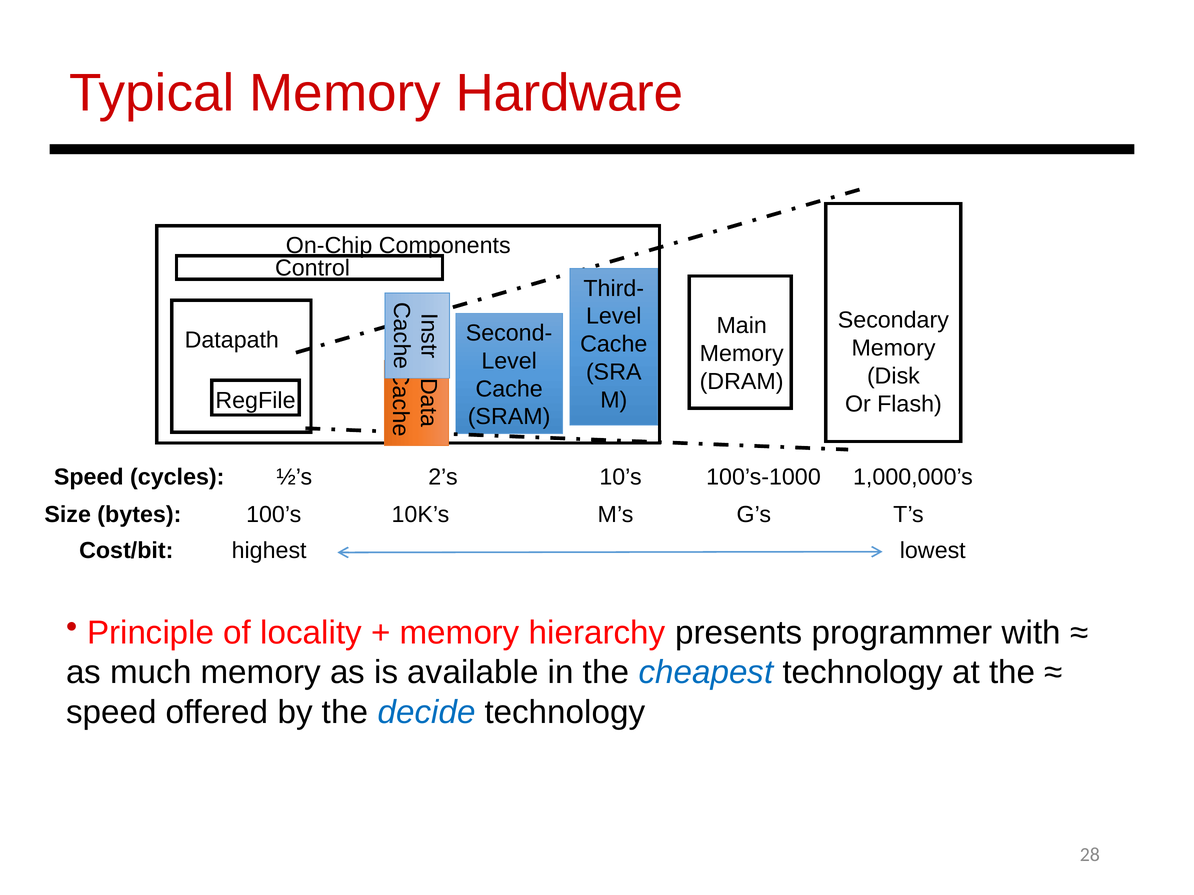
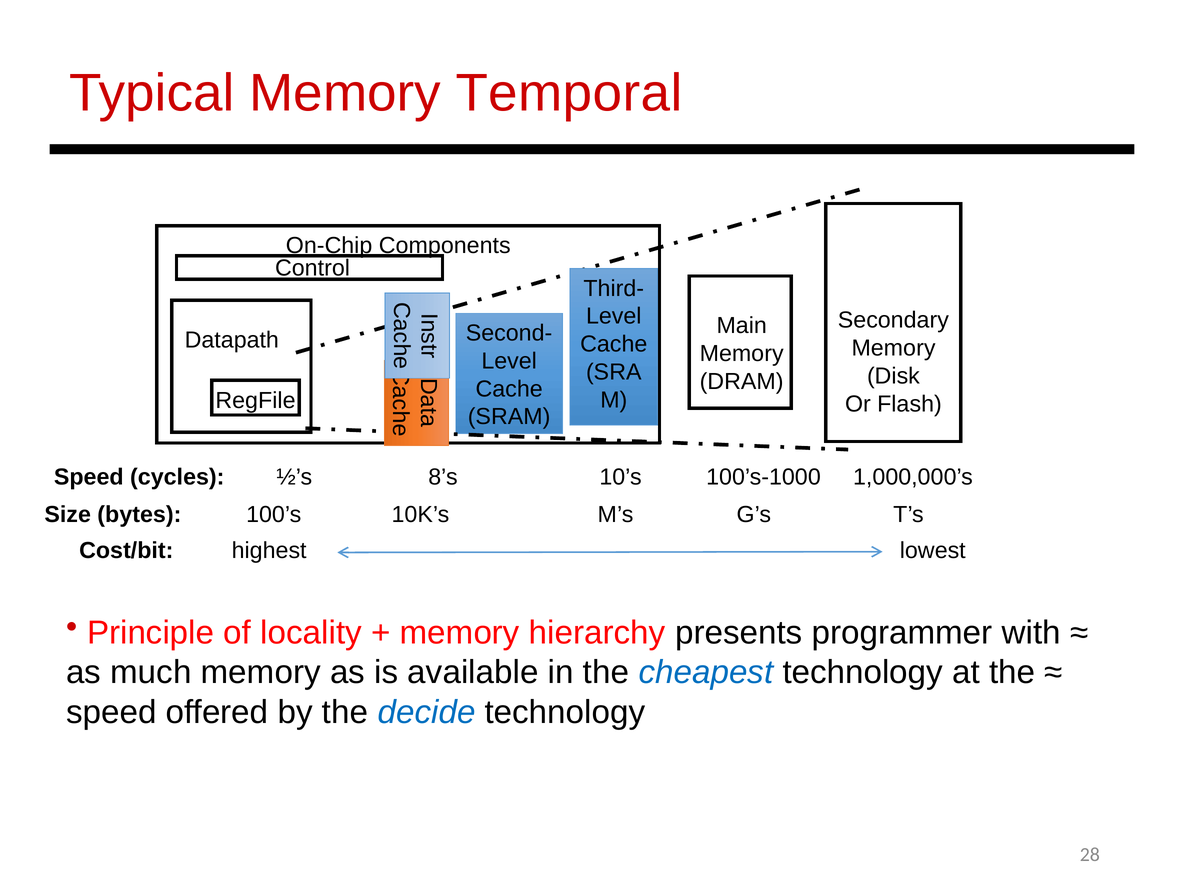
Hardware: Hardware -> Temporal
2’s: 2’s -> 8’s
